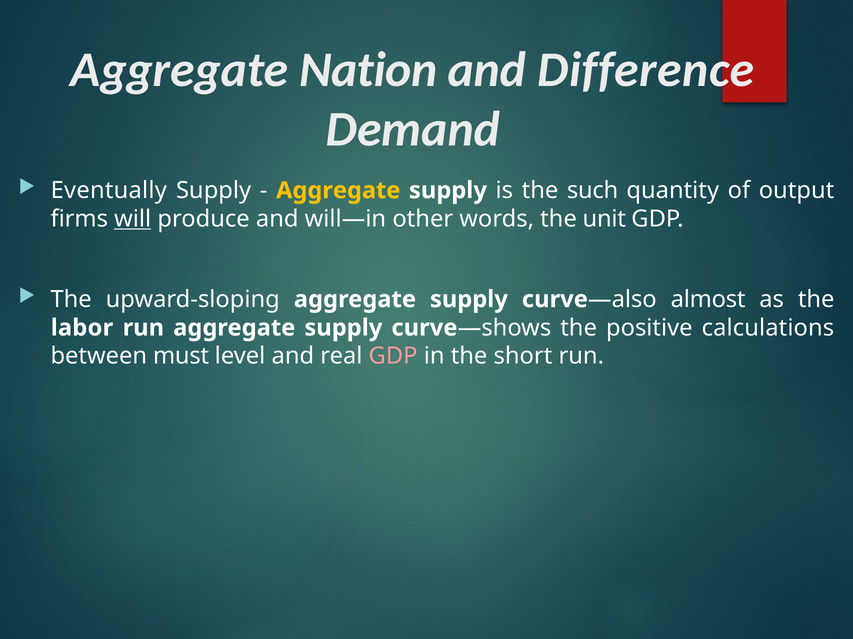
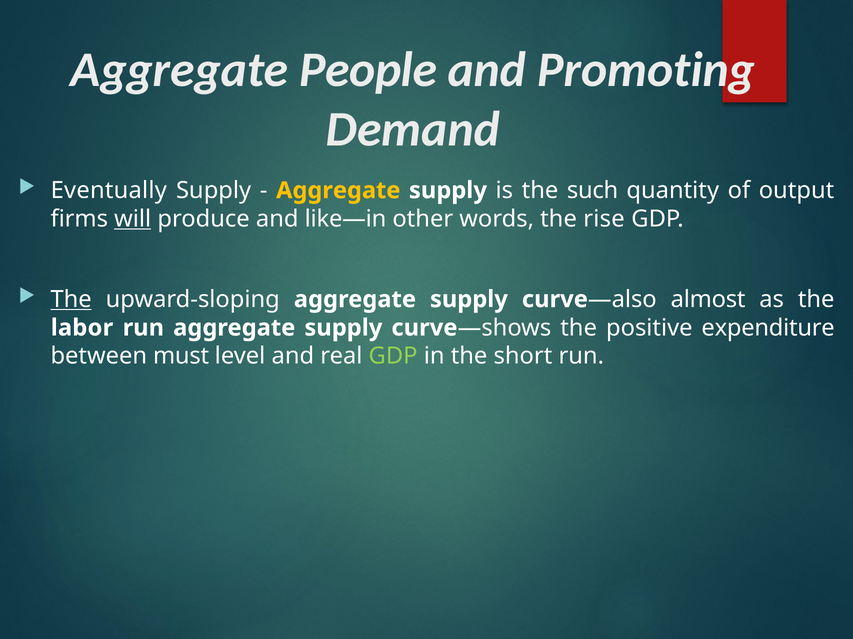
Nation: Nation -> People
Difference: Difference -> Promoting
will—in: will—in -> like—in
unit: unit -> rise
The at (71, 300) underline: none -> present
calculations: calculations -> expenditure
GDP at (393, 357) colour: pink -> light green
